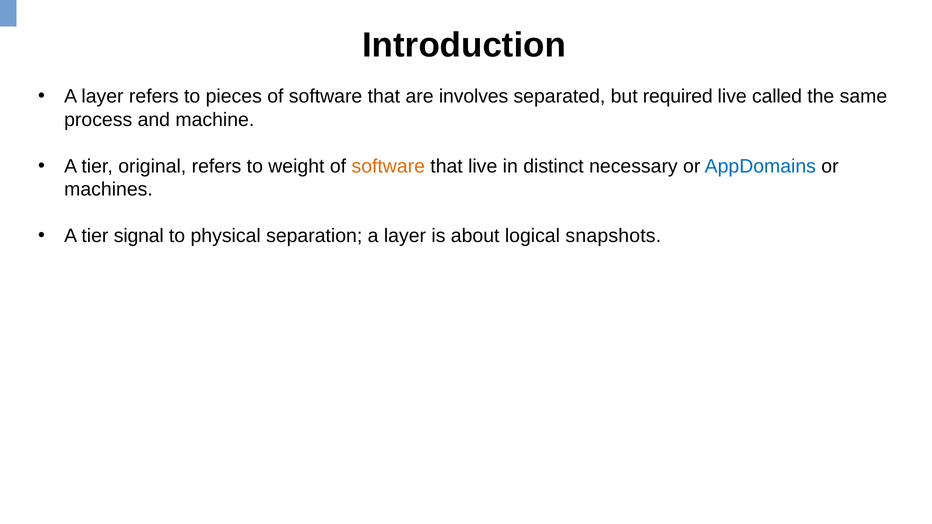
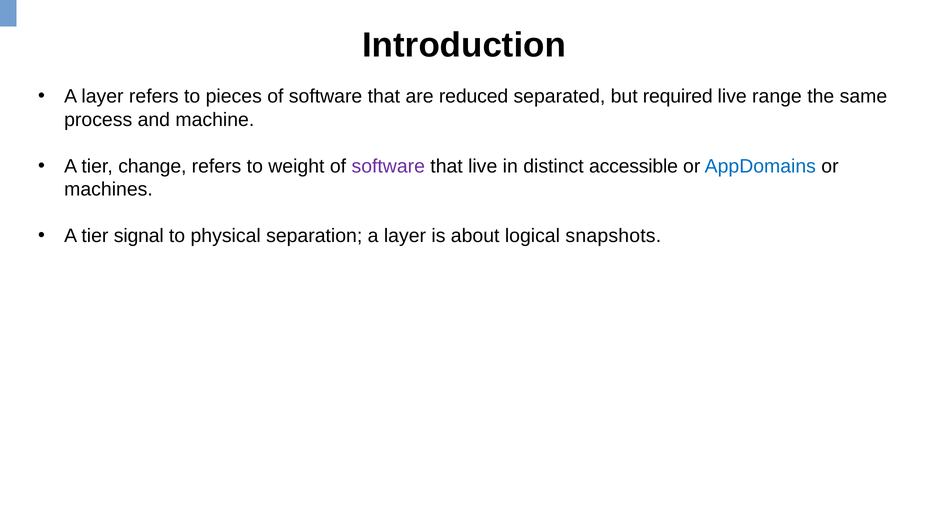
involves: involves -> reduced
called: called -> range
original: original -> change
software at (388, 166) colour: orange -> purple
necessary: necessary -> accessible
